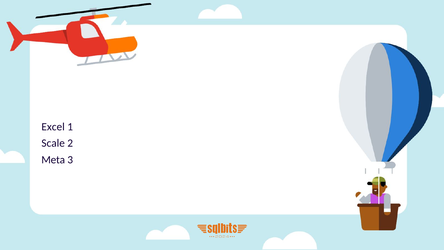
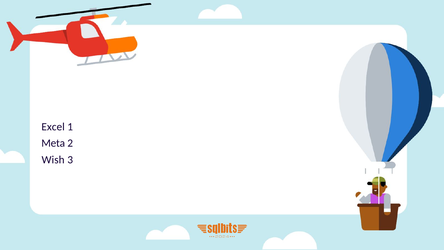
Scale: Scale -> Meta
Meta: Meta -> Wish
